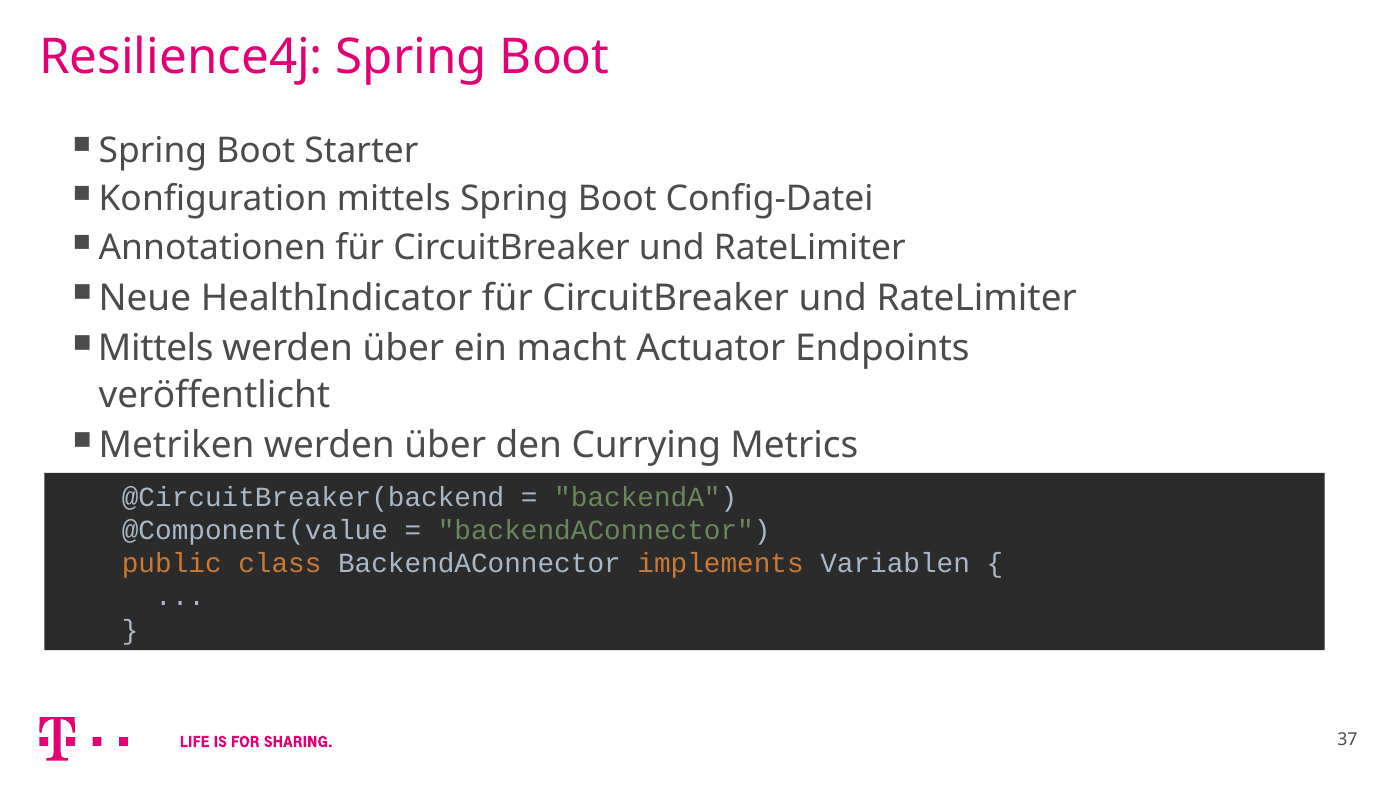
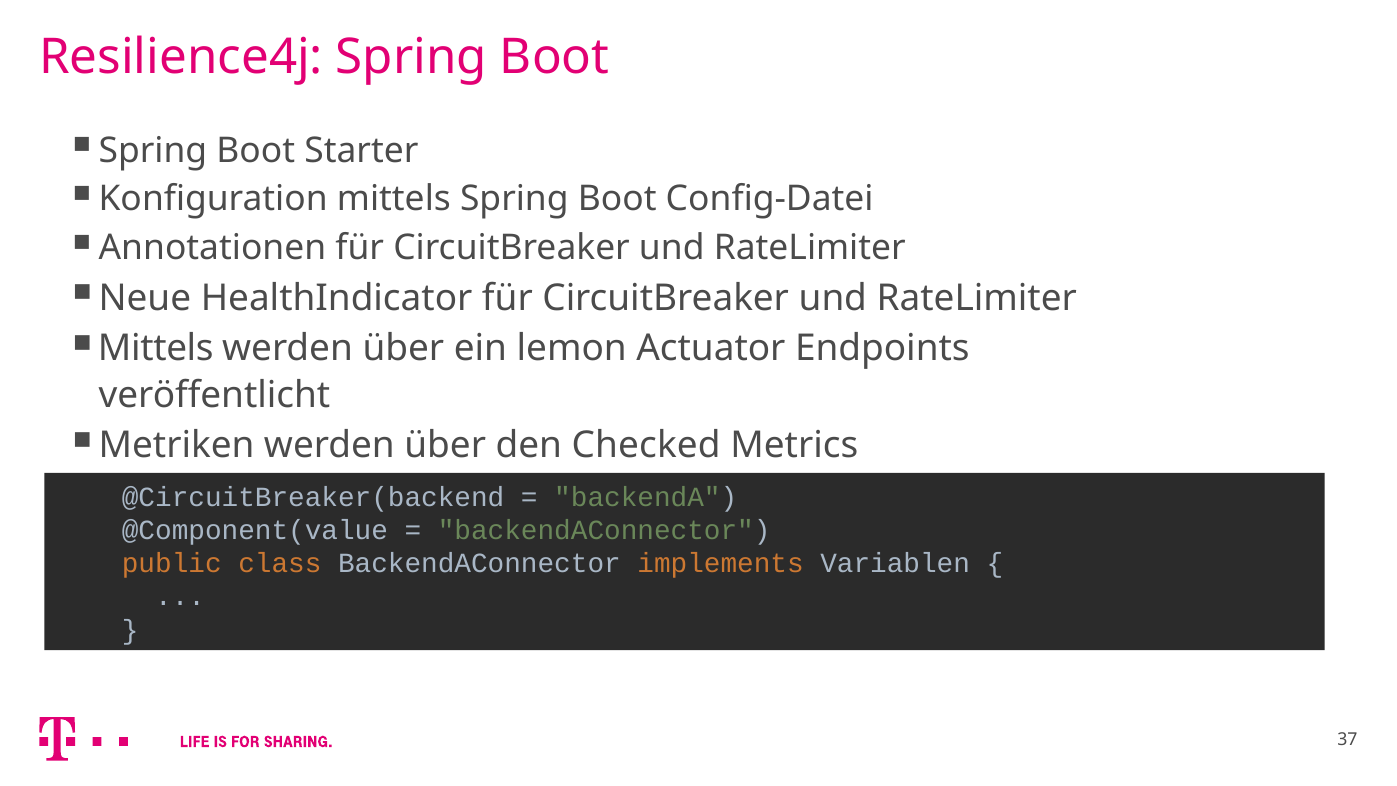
macht: macht -> lemon
Currying: Currying -> Checked
